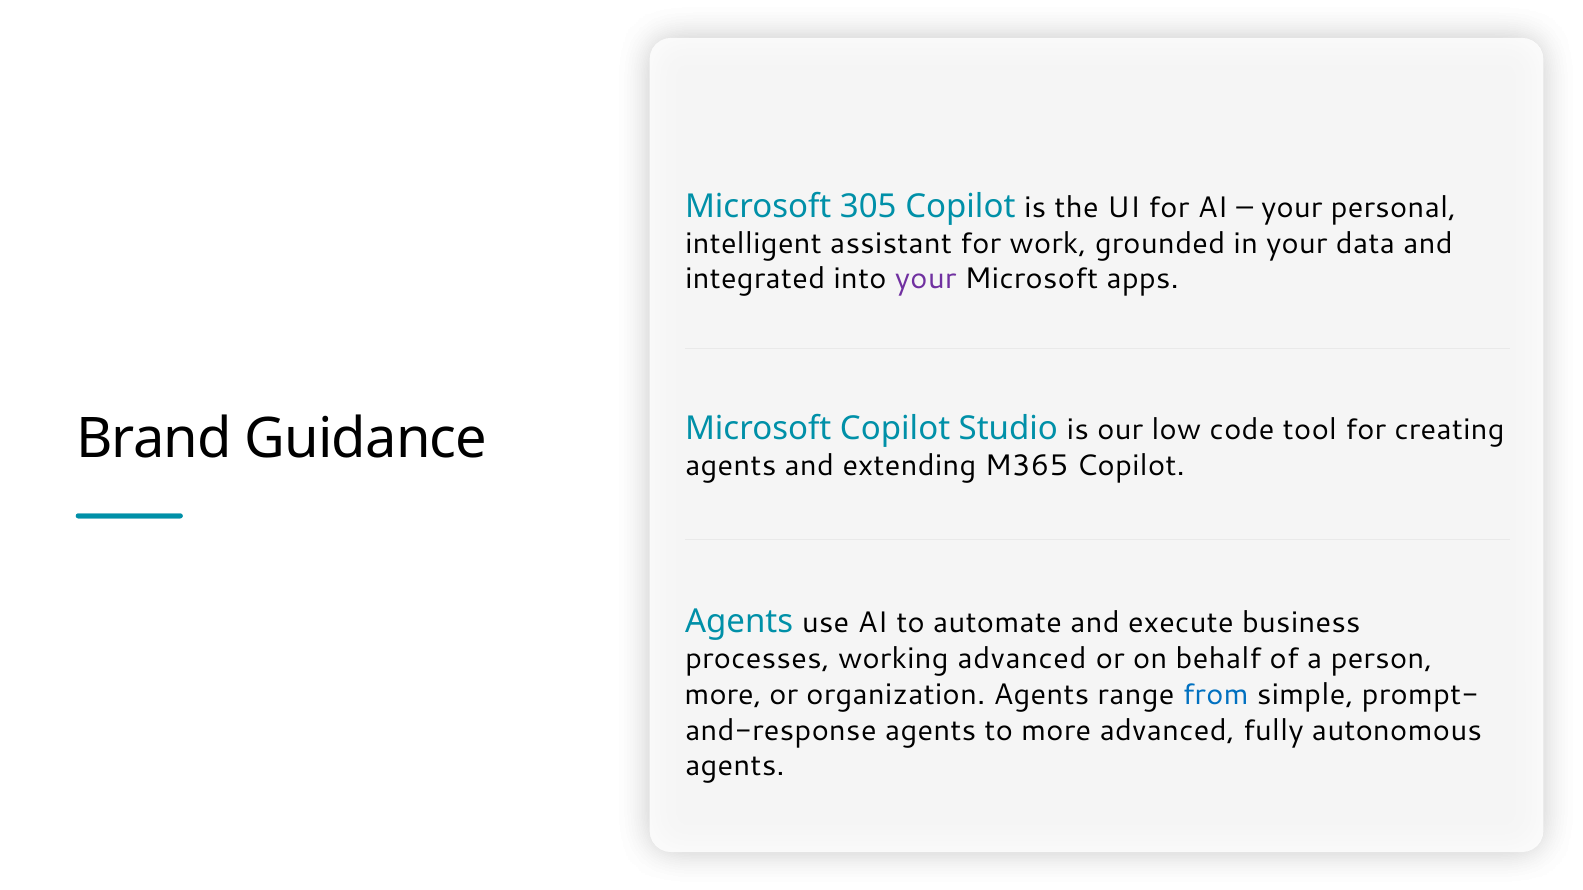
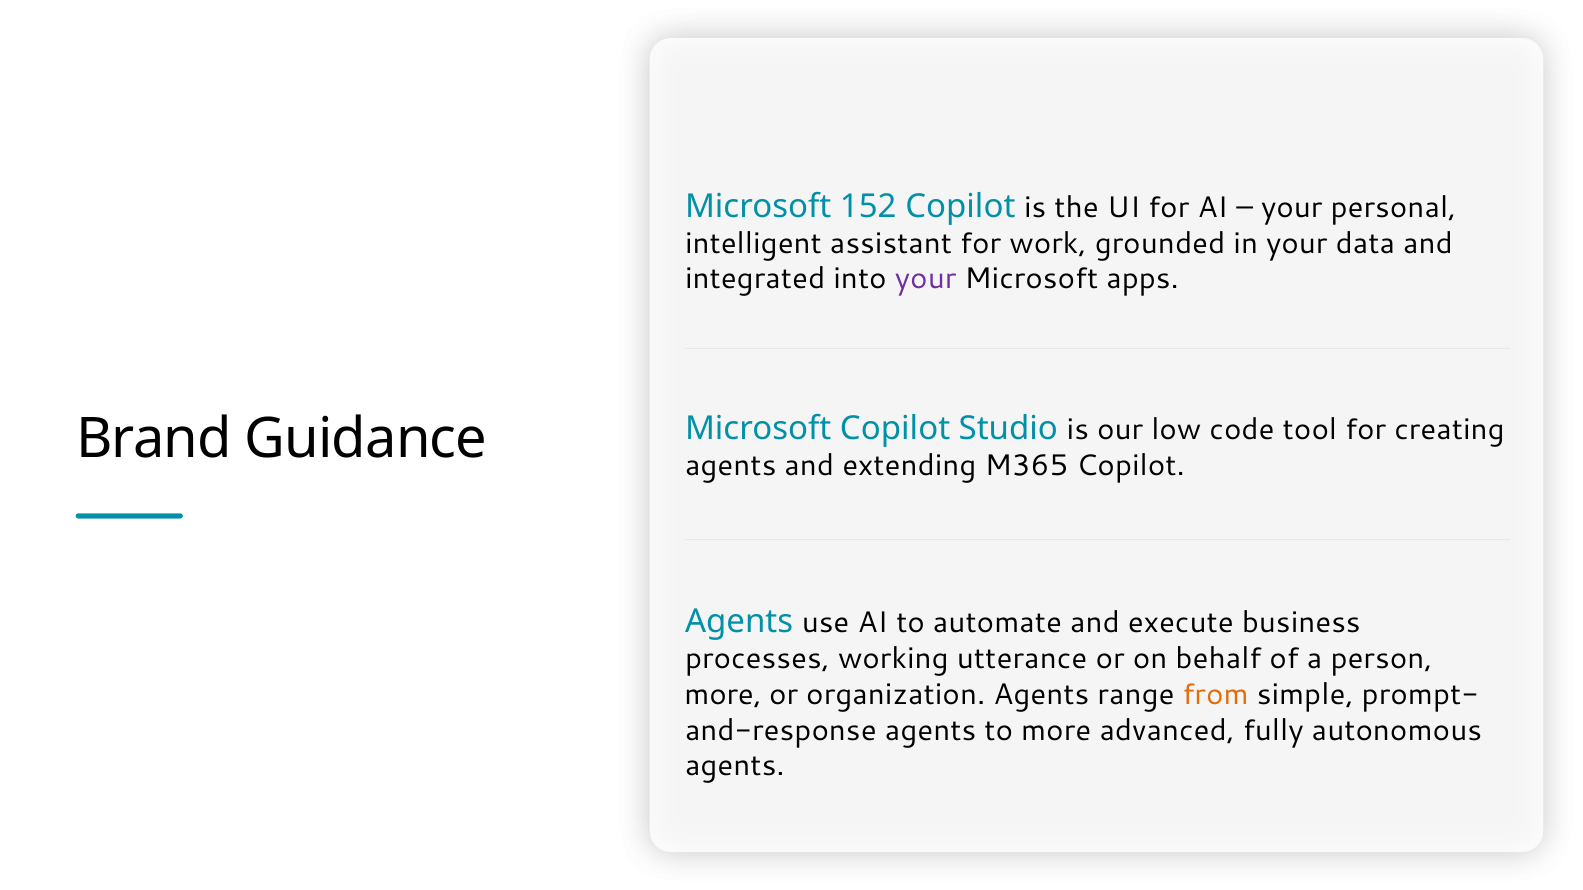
305: 305 -> 152
working advanced: advanced -> utterance
from colour: blue -> orange
